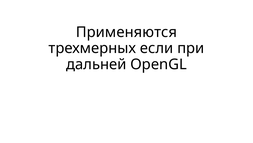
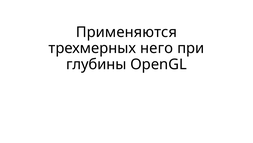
если: если -> него
дальней: дальней -> глубины
